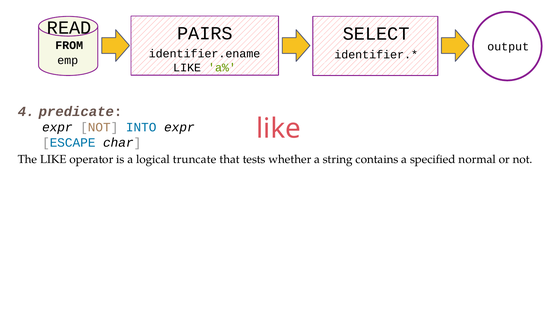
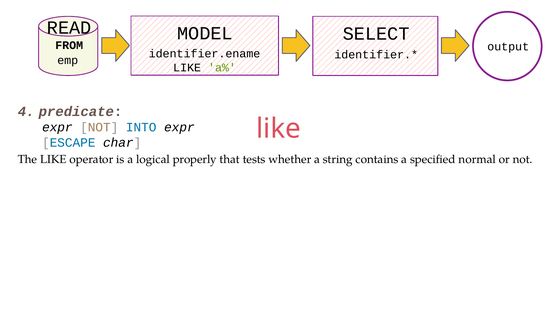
PAIRS: PAIRS -> MODEL
truncate: truncate -> properly
